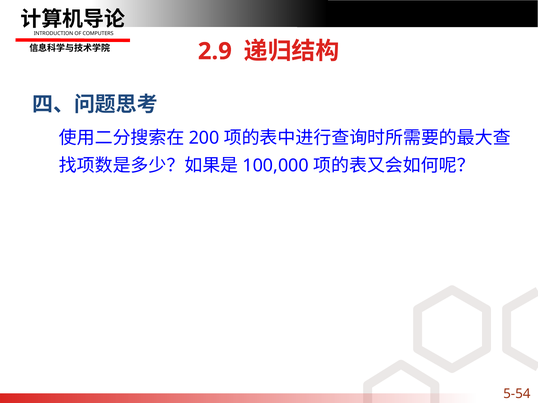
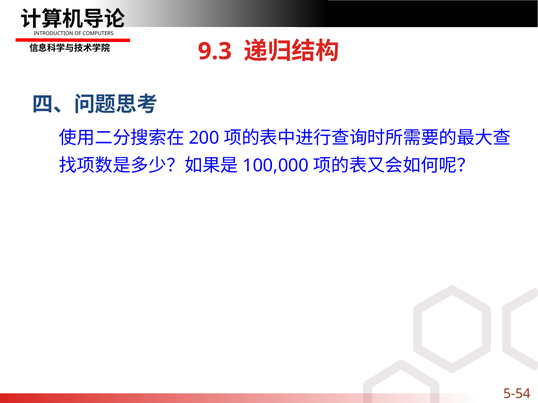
2.9: 2.9 -> 9.3
